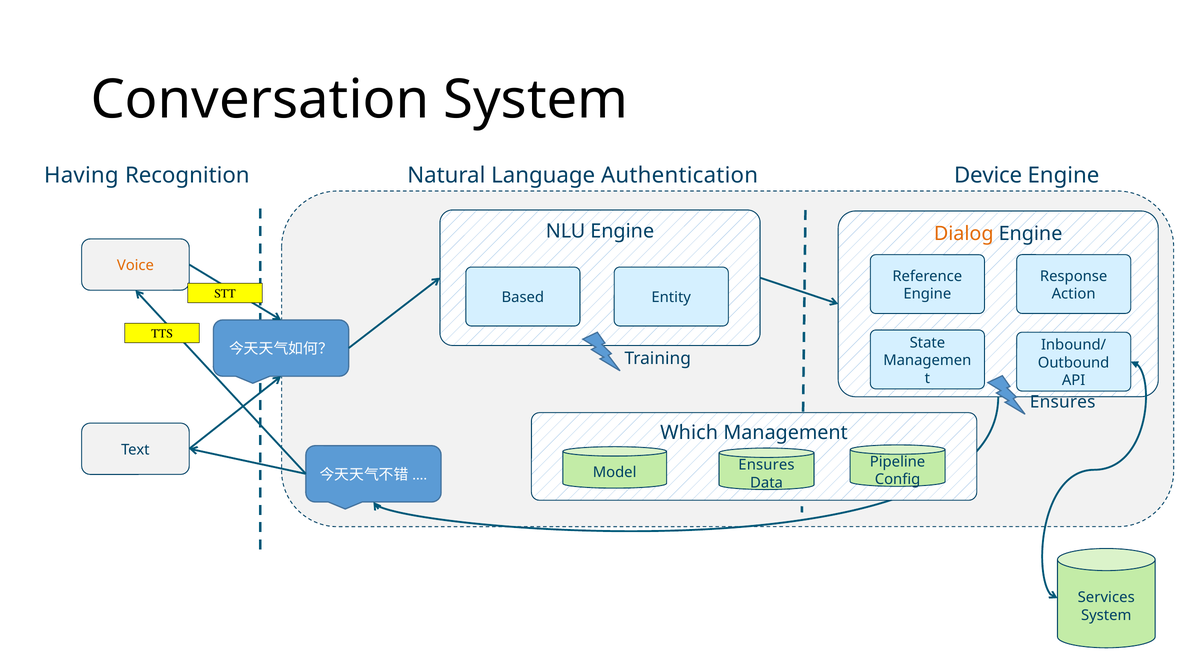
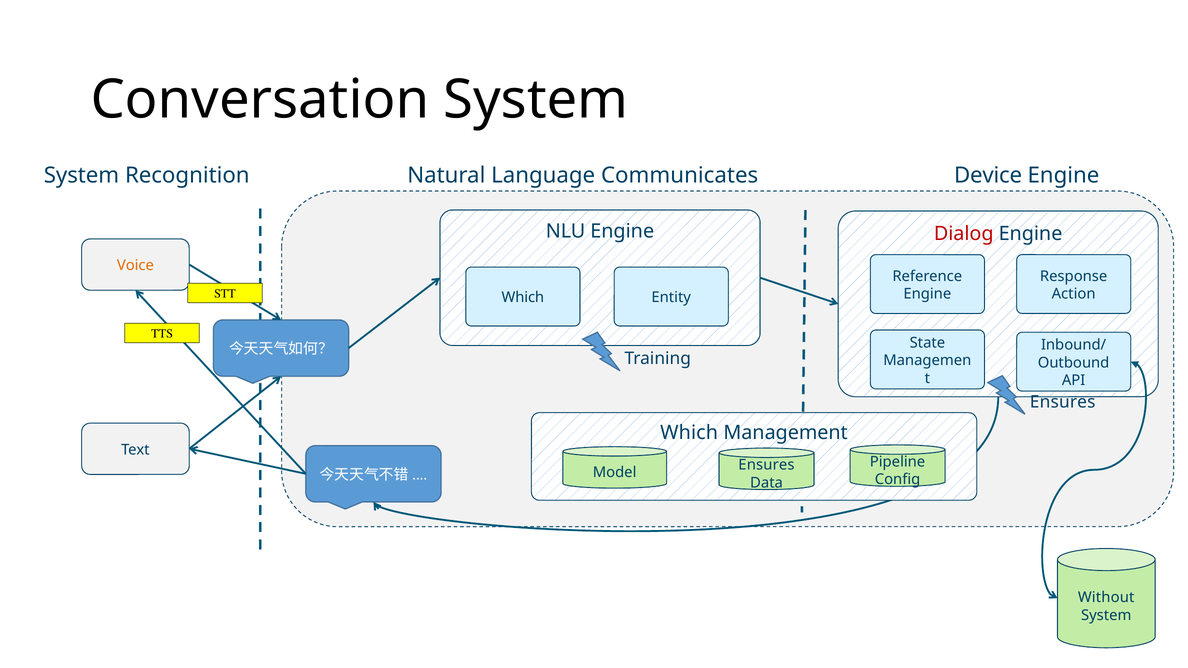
Having at (81, 175): Having -> System
Authentication: Authentication -> Communicates
Dialog colour: orange -> red
Based at (523, 298): Based -> Which
Services: Services -> Without
